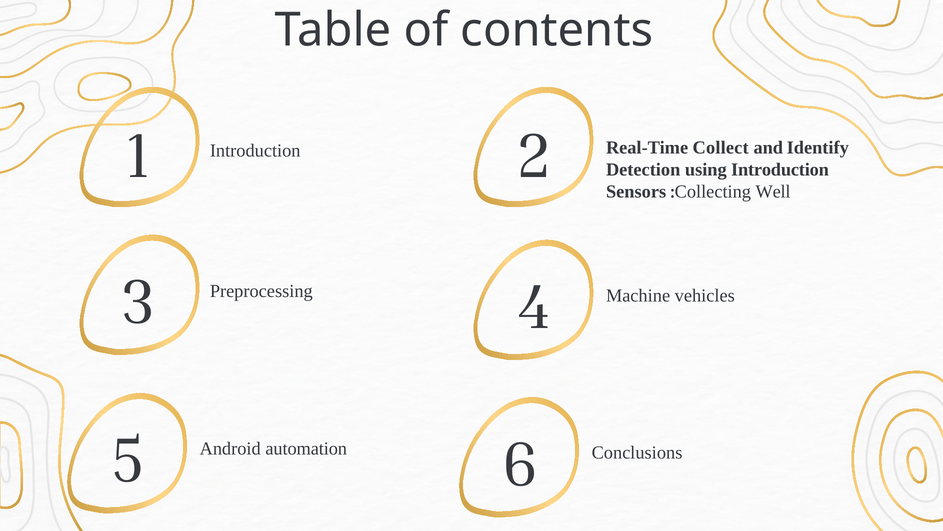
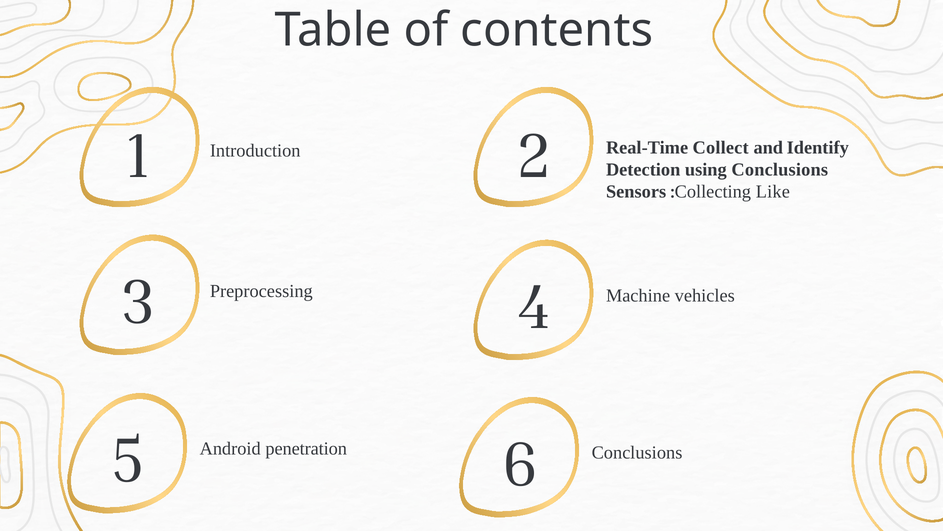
using Introduction: Introduction -> Conclusions
Well: Well -> Like
automation: automation -> penetration
